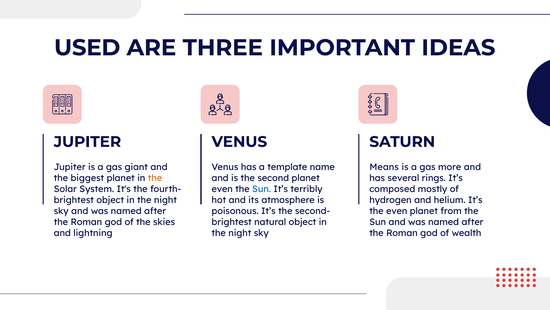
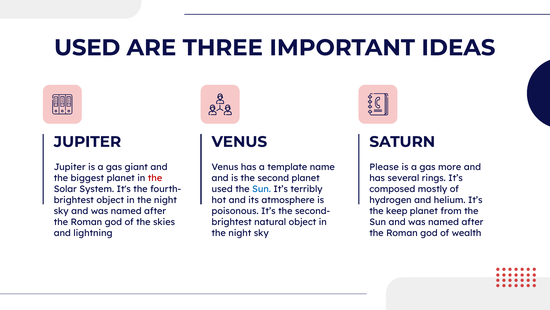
Means: Means -> Please
the at (155, 178) colour: orange -> red
even at (222, 189): even -> used
the even: even -> keep
